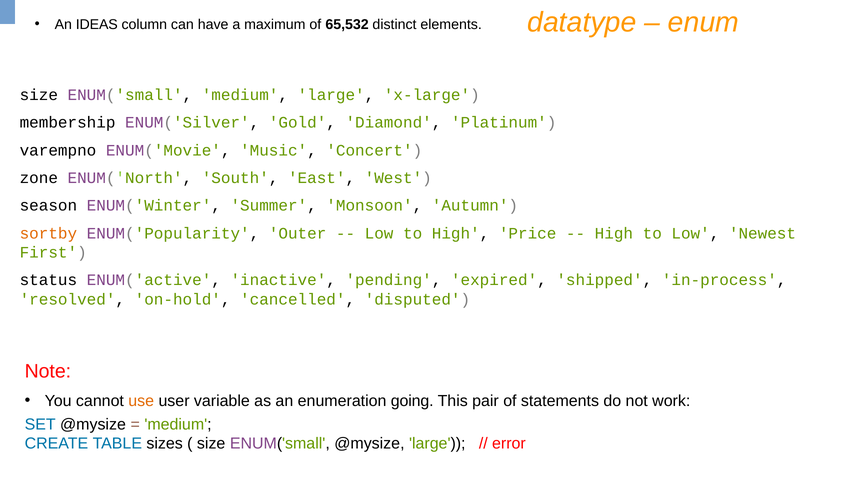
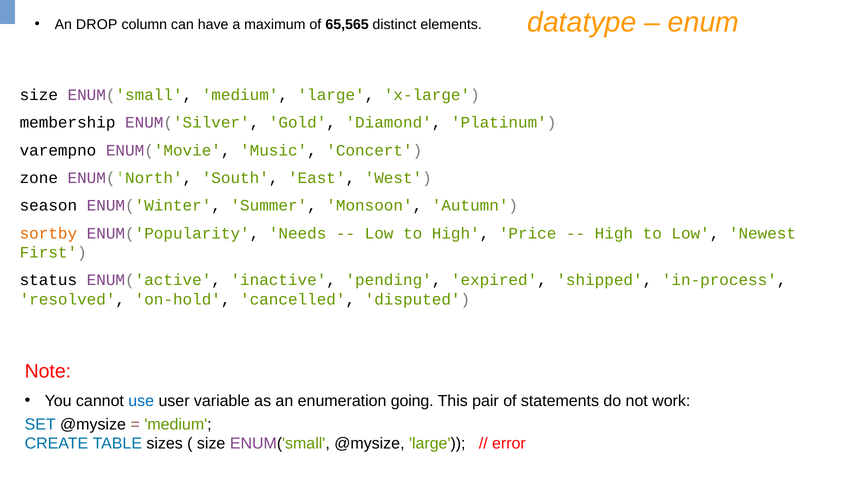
IDEAS: IDEAS -> DROP
65,532: 65,532 -> 65,565
Outer: Outer -> Needs
use colour: orange -> blue
